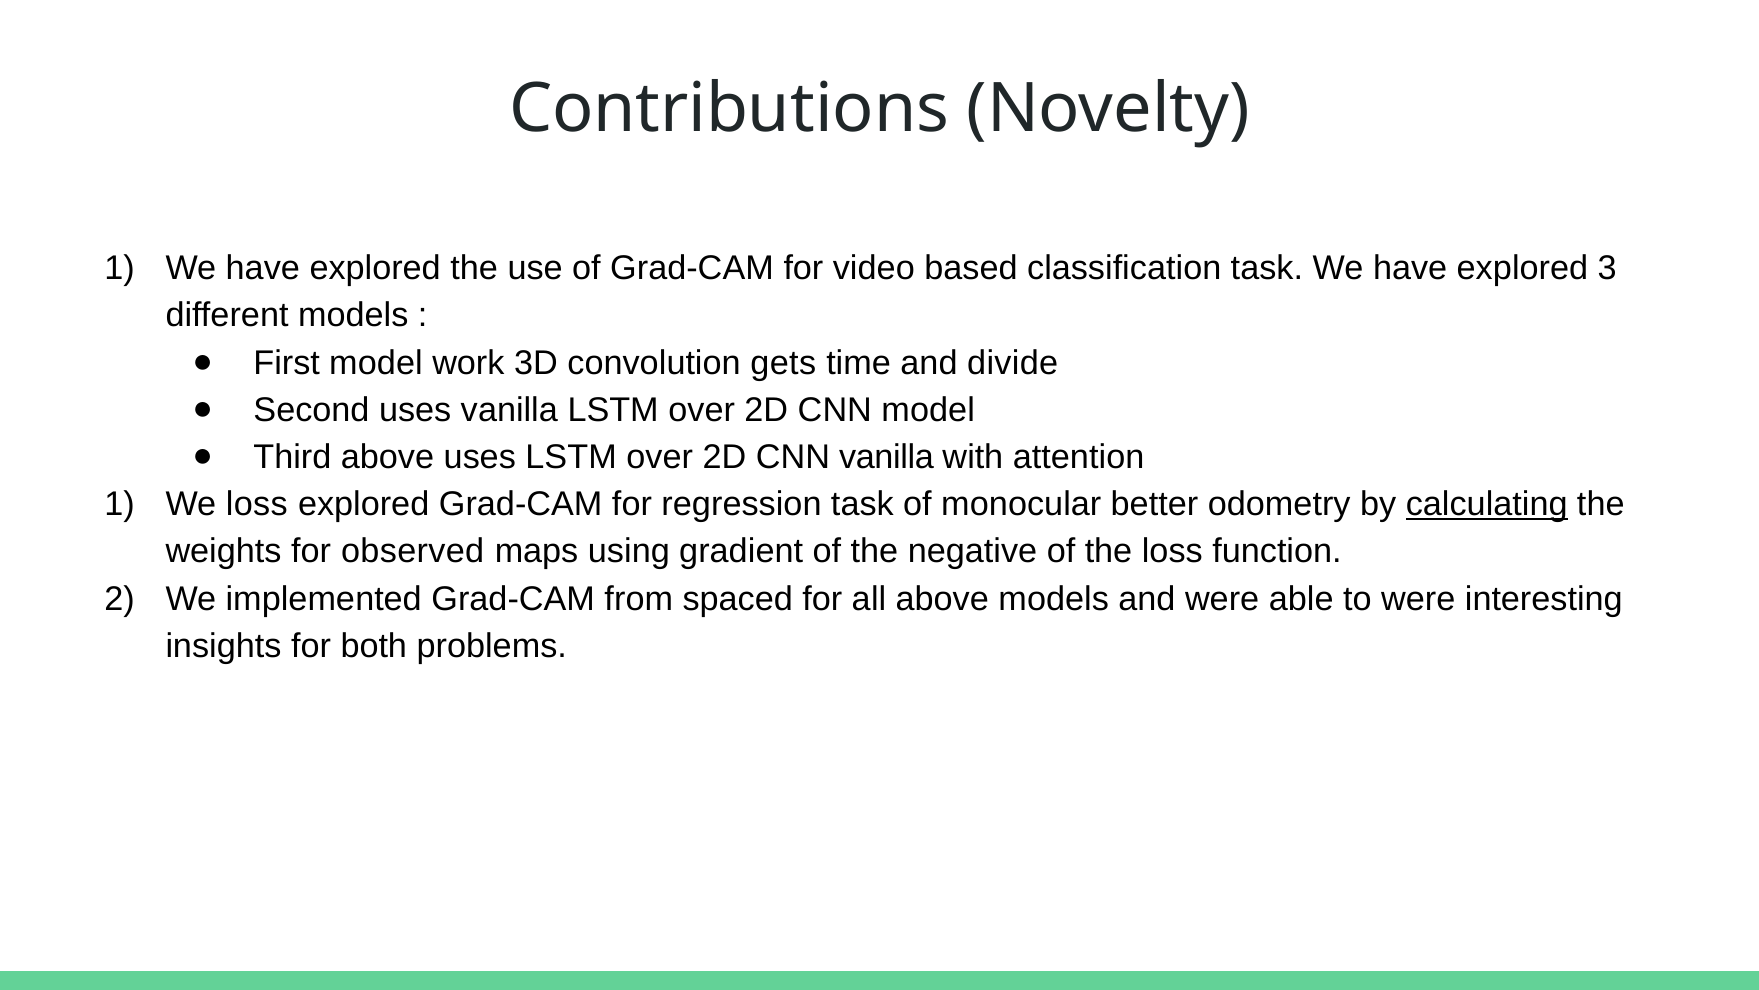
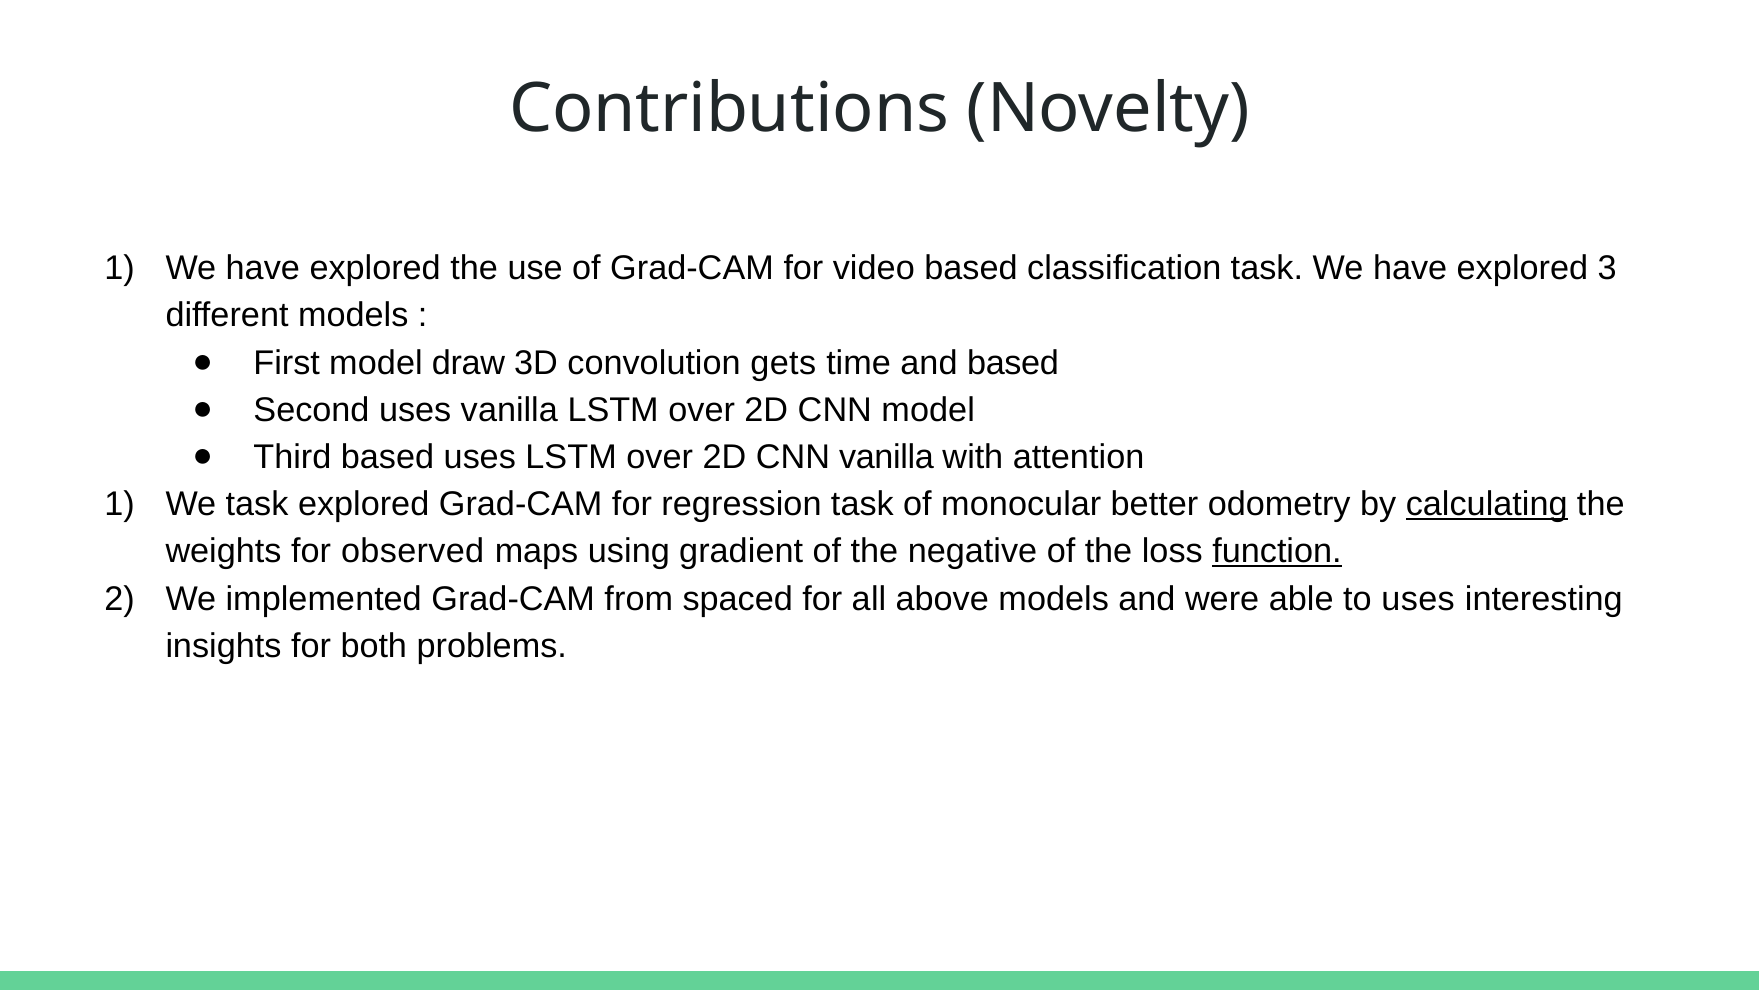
work: work -> draw
and divide: divide -> based
Third above: above -> based
We loss: loss -> task
function underline: none -> present
to were: were -> uses
